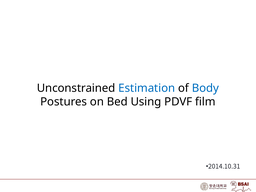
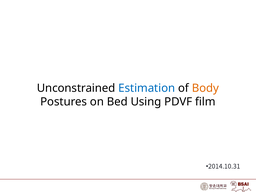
Body colour: blue -> orange
